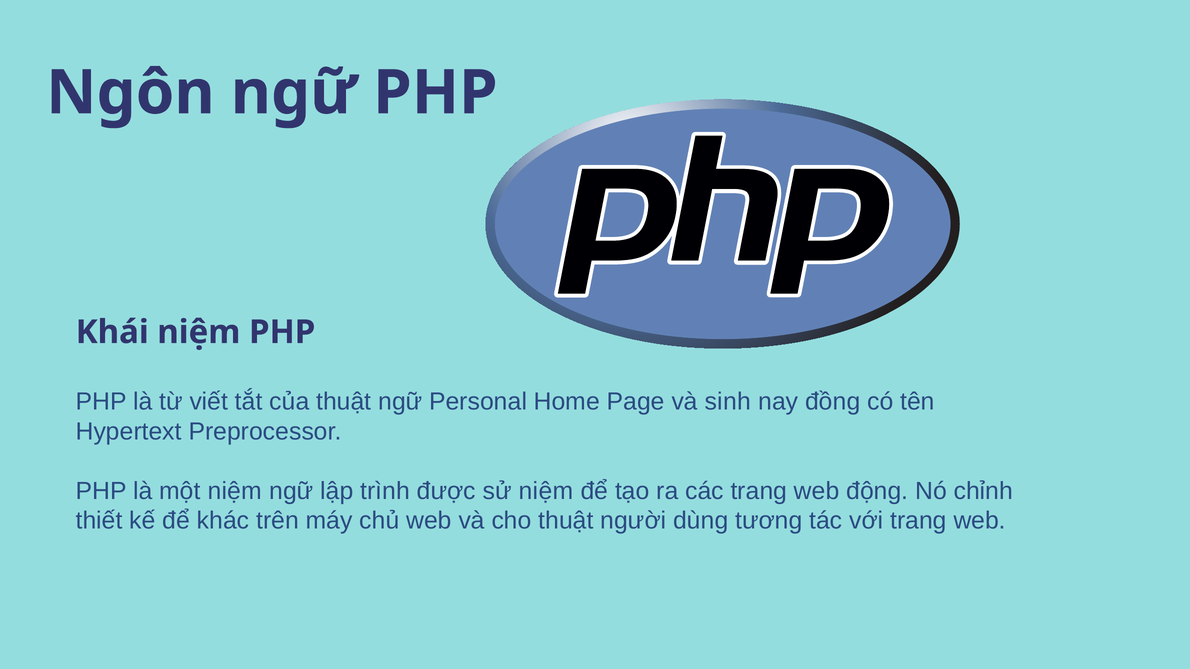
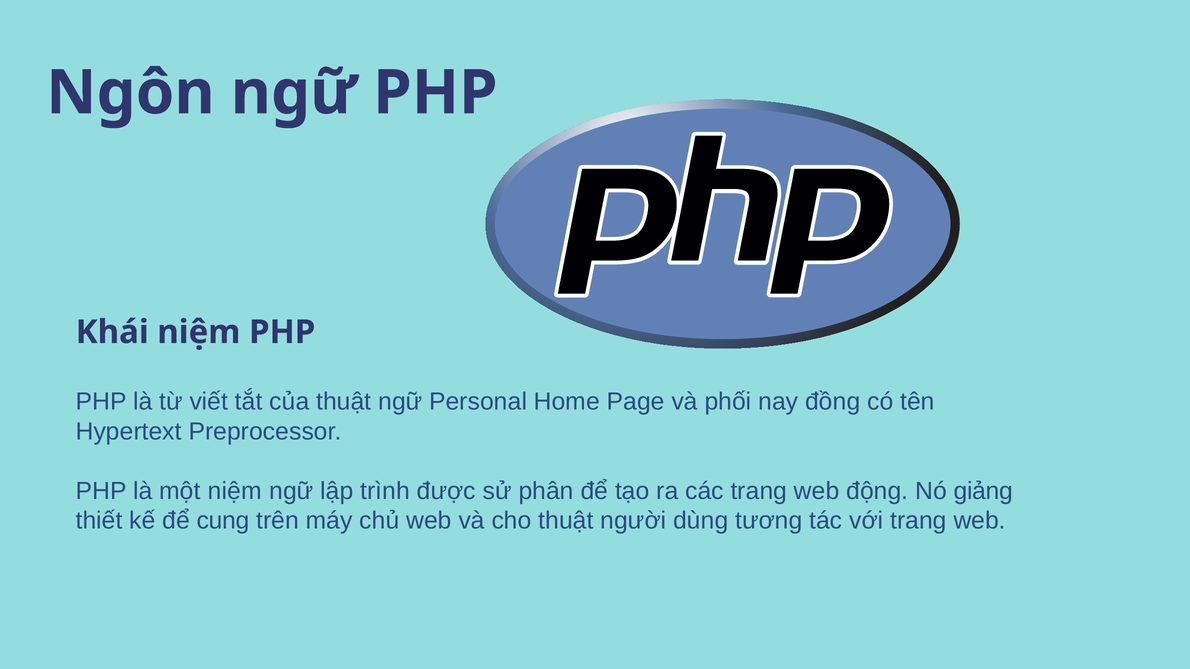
sinh: sinh -> phối
sử niệm: niệm -> phân
chỉnh: chỉnh -> giảng
khác: khác -> cung
